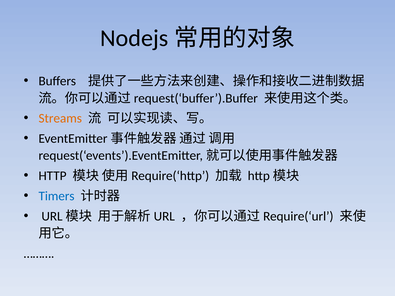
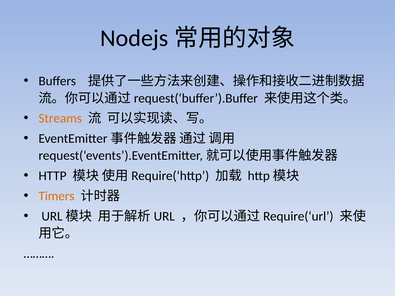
Timers colour: blue -> orange
